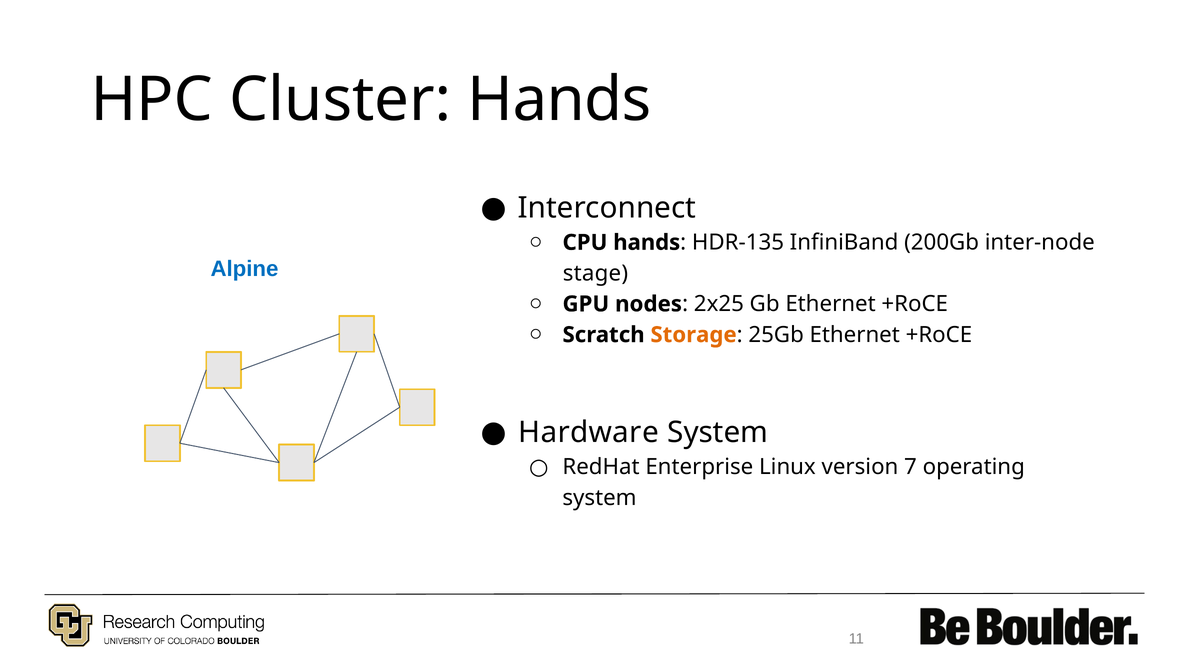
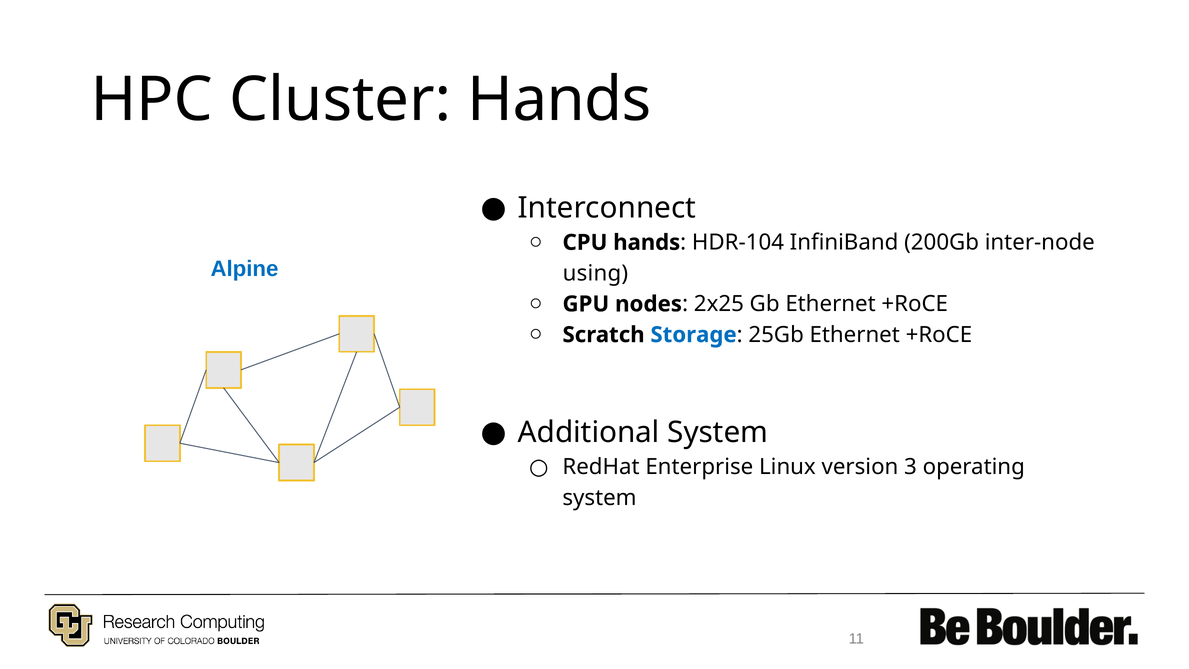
HDR-135: HDR-135 -> HDR-104
stage: stage -> using
Storage colour: orange -> blue
Hardware: Hardware -> Additional
7: 7 -> 3
